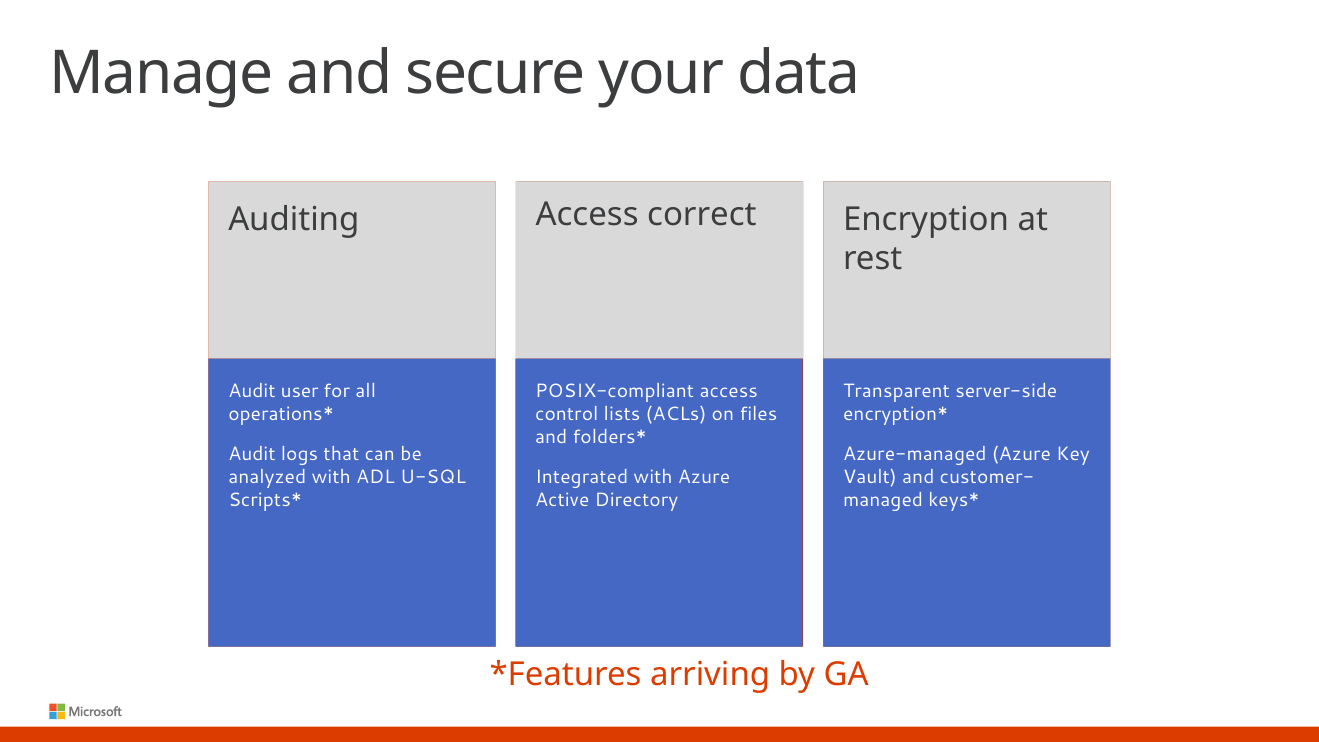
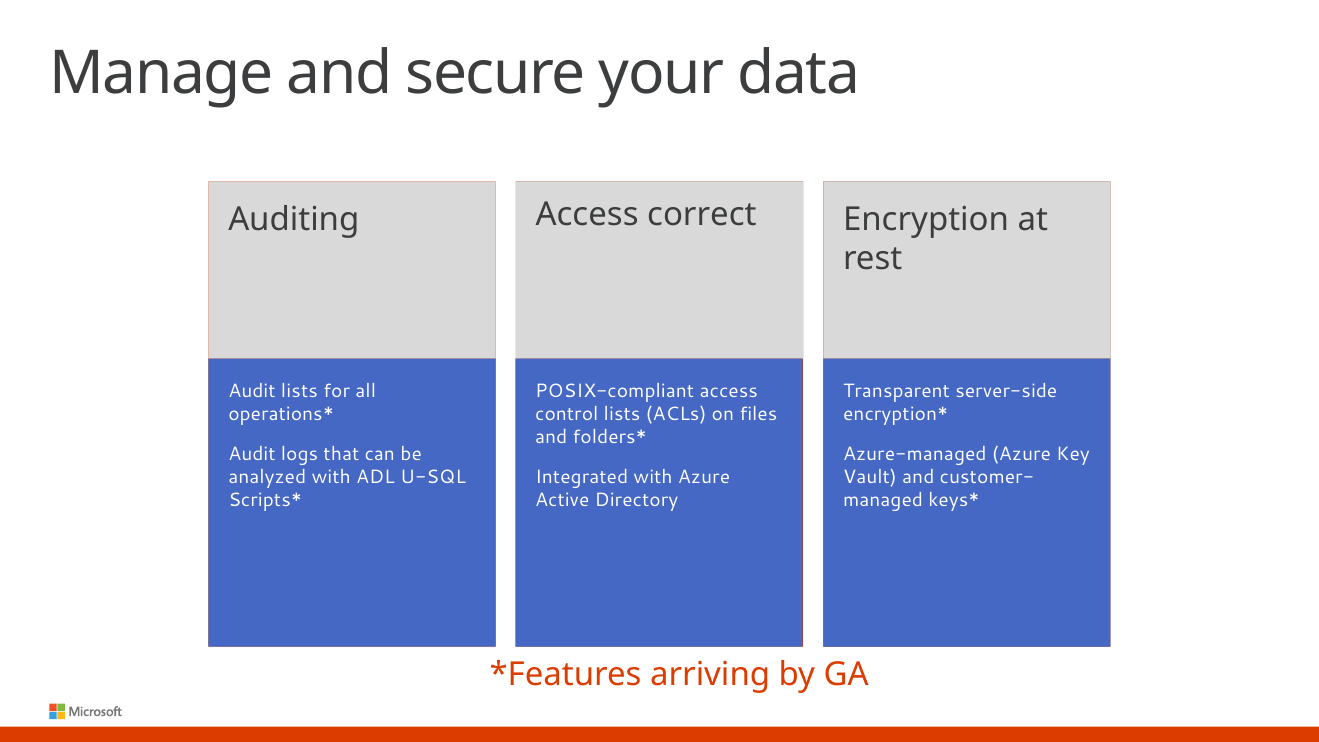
Audit user: user -> lists
